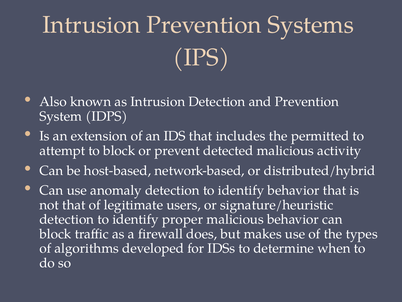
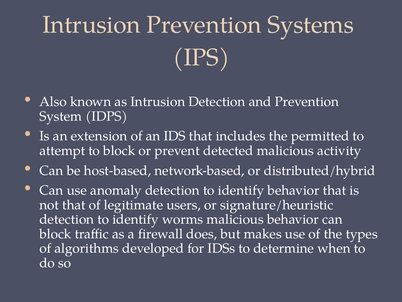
proper: proper -> worms
